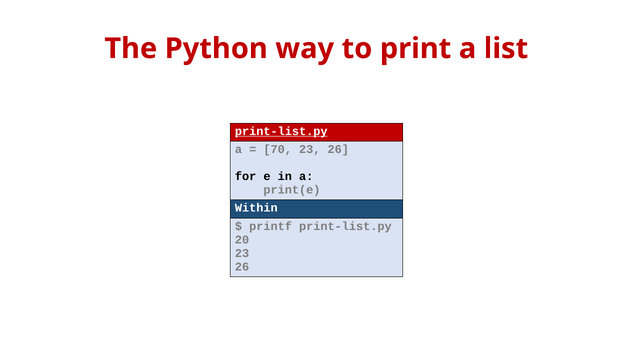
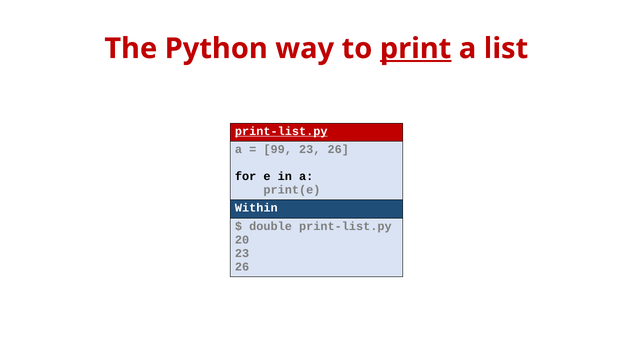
print underline: none -> present
70: 70 -> 99
printf: printf -> double
